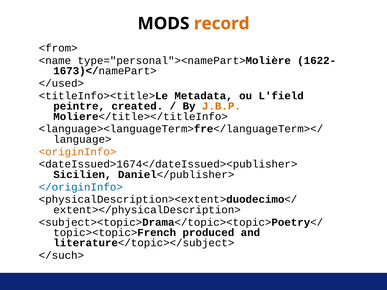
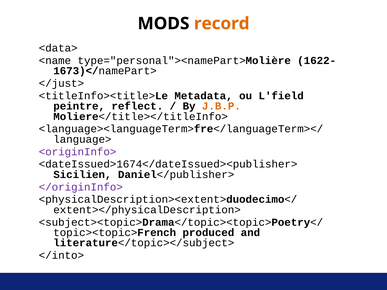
<from>: <from> -> <data>
</used>: </used> -> </just>
created: created -> reflect
<originInfo> colour: orange -> purple
</originInfo> colour: blue -> purple
</such>: </such> -> </into>
